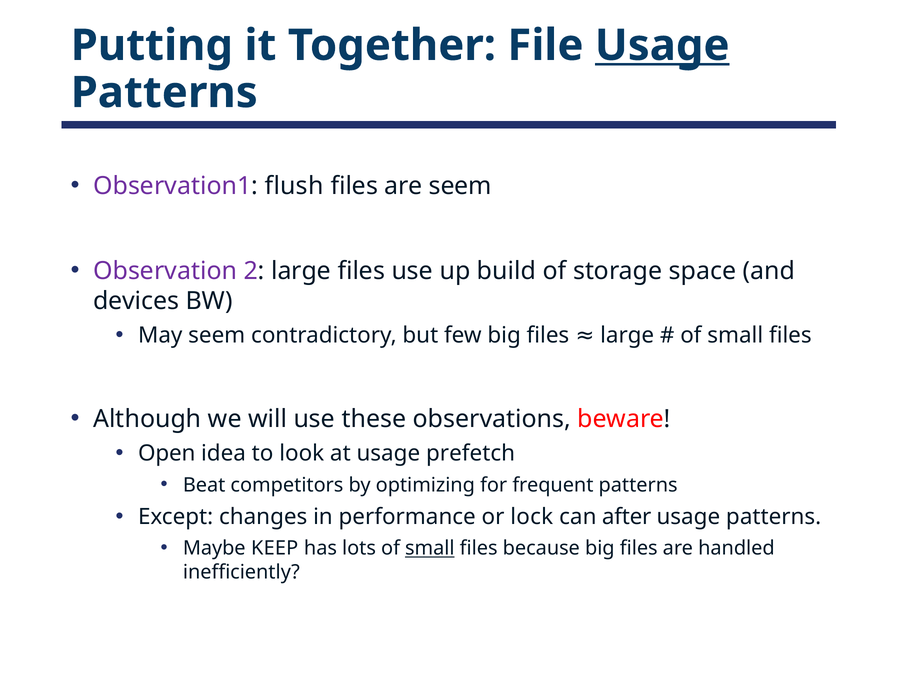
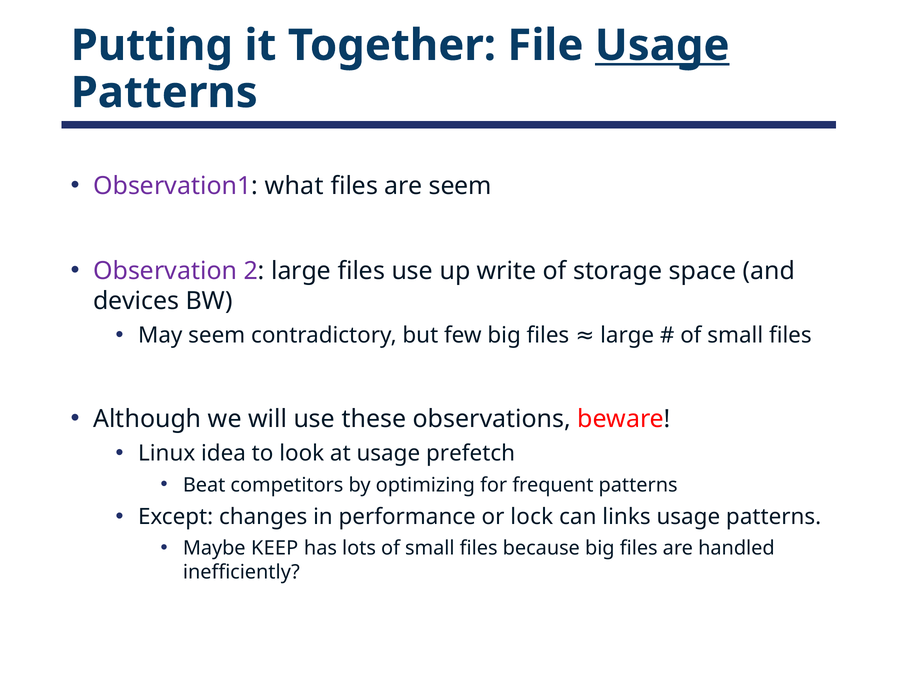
flush: flush -> what
build: build -> write
Open: Open -> Linux
after: after -> links
small at (430, 548) underline: present -> none
